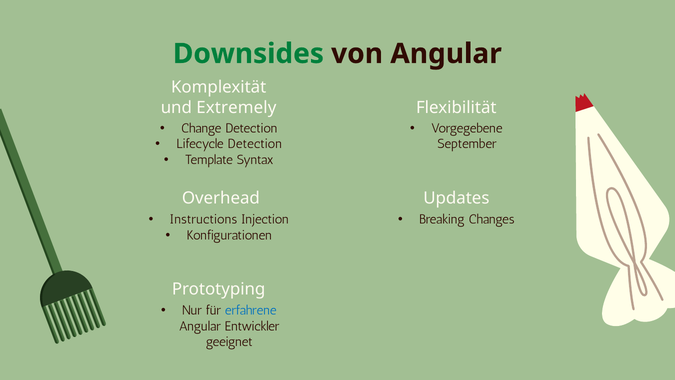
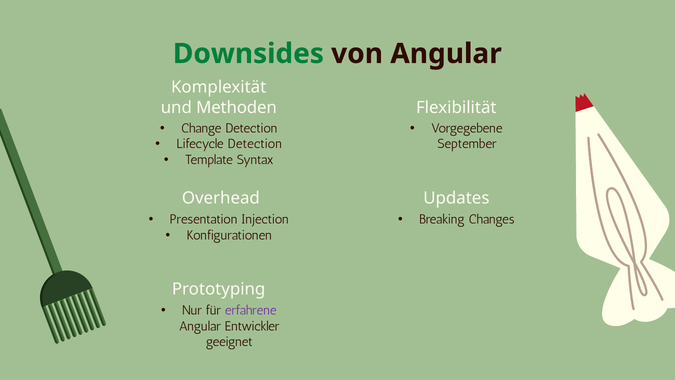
Extremely: Extremely -> Methoden
Instructions: Instructions -> Presentation
erfahrene colour: blue -> purple
